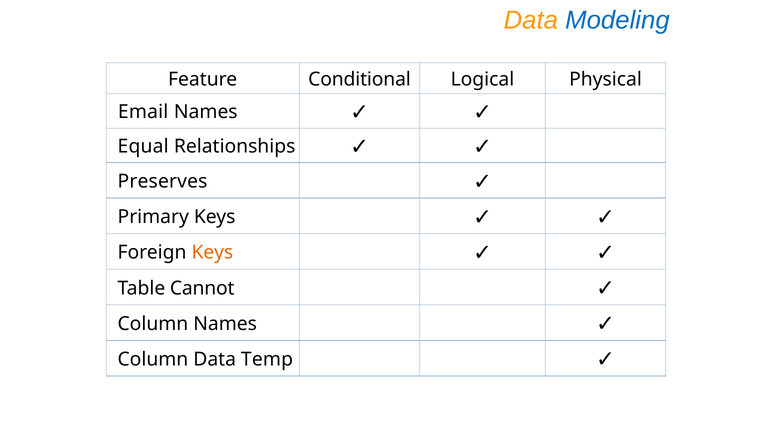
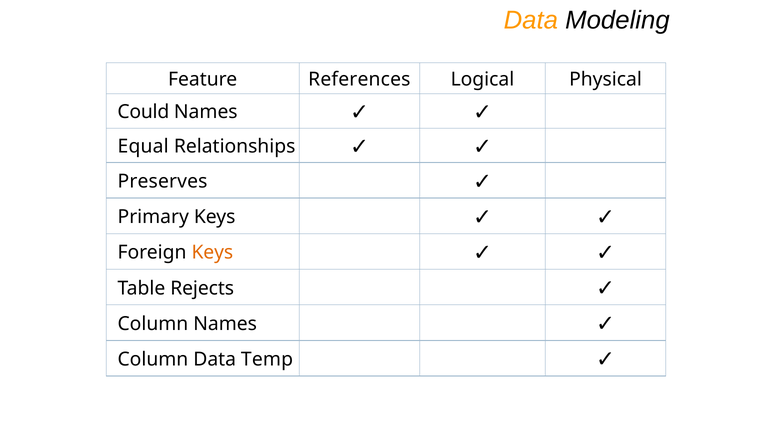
Modeling colour: blue -> black
Conditional: Conditional -> References
Email: Email -> Could
Cannot: Cannot -> Rejects
